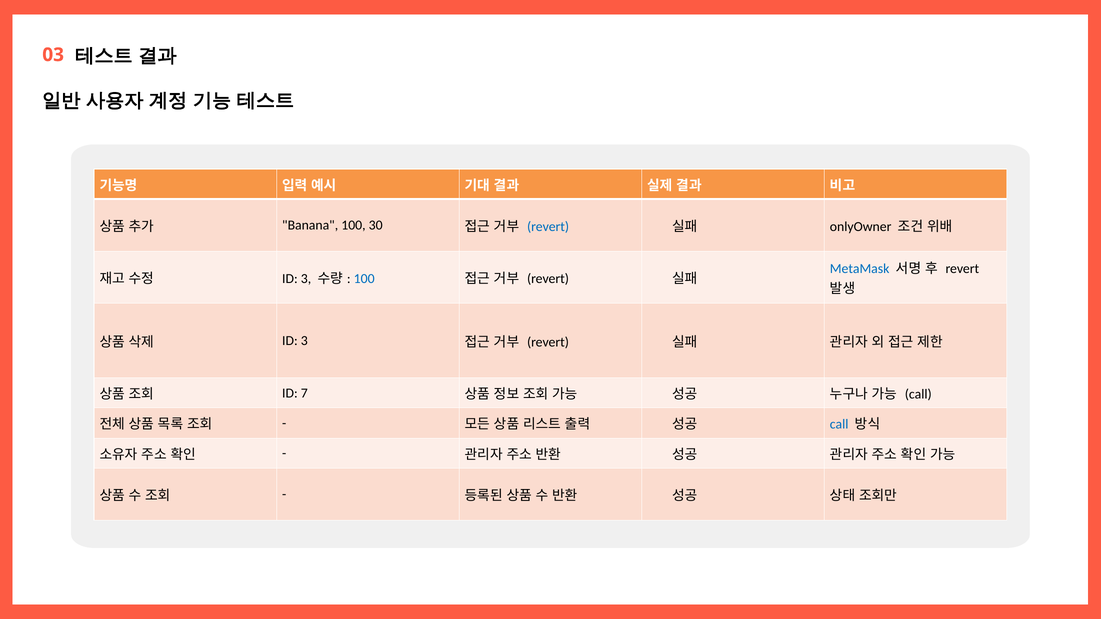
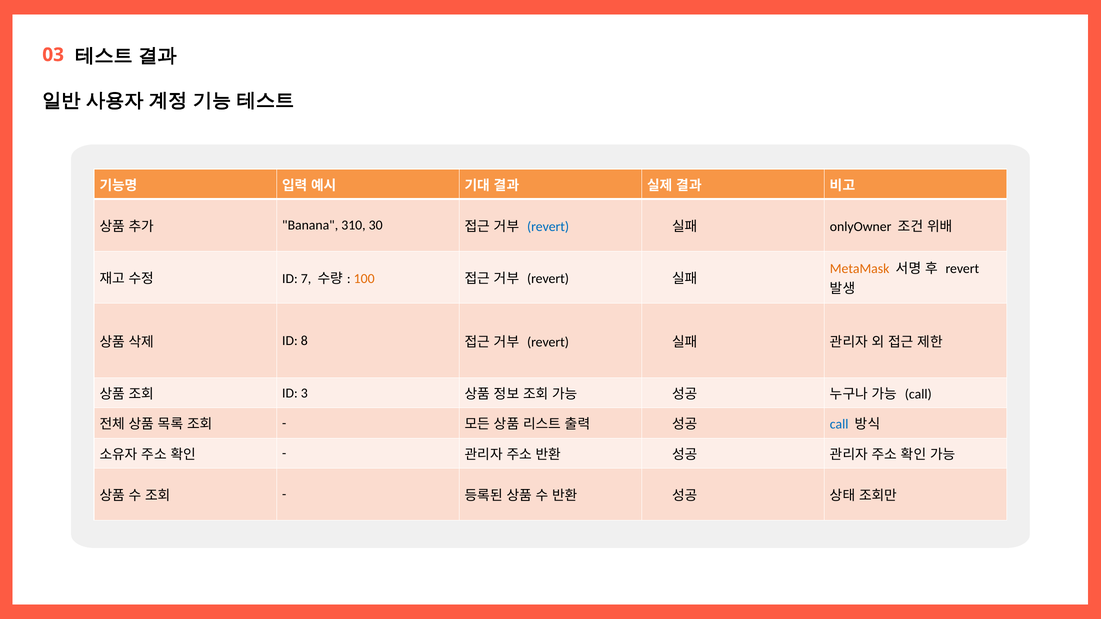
Banana 100: 100 -> 310
MetaMask colour: blue -> orange
3 at (306, 279): 3 -> 7
100 at (364, 279) colour: blue -> orange
3 at (304, 341): 3 -> 8
7: 7 -> 3
